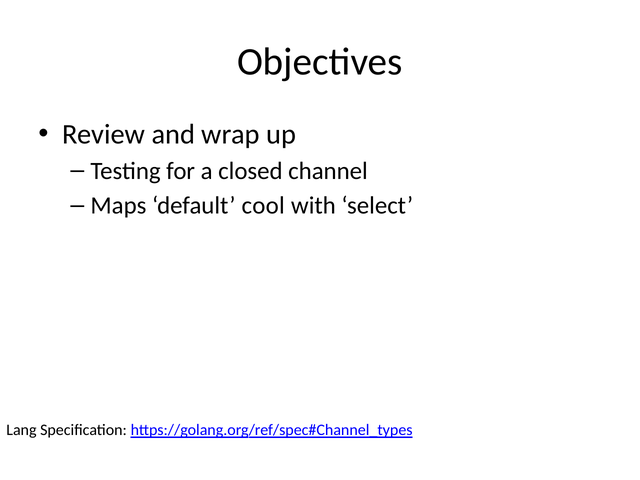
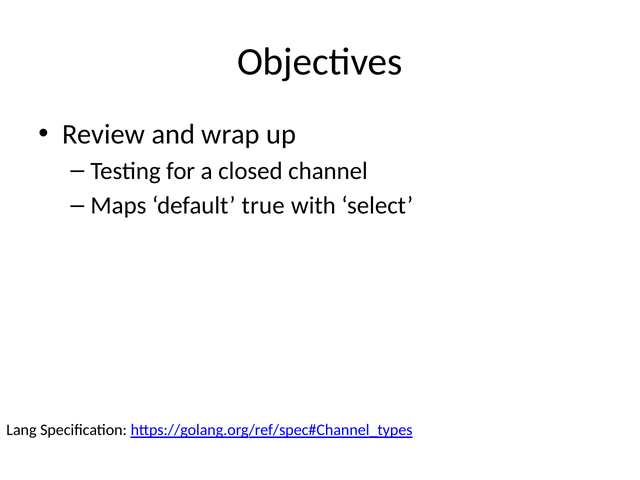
cool: cool -> true
